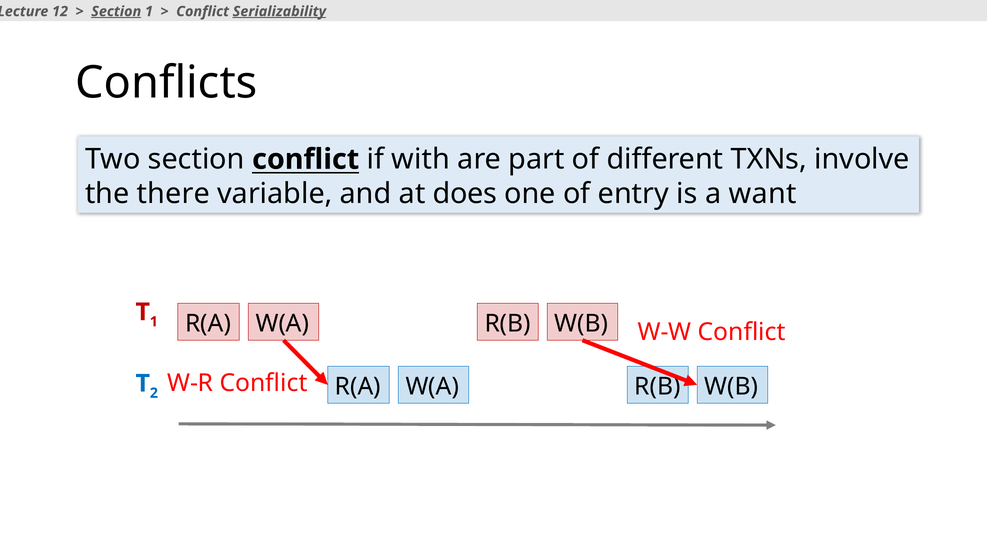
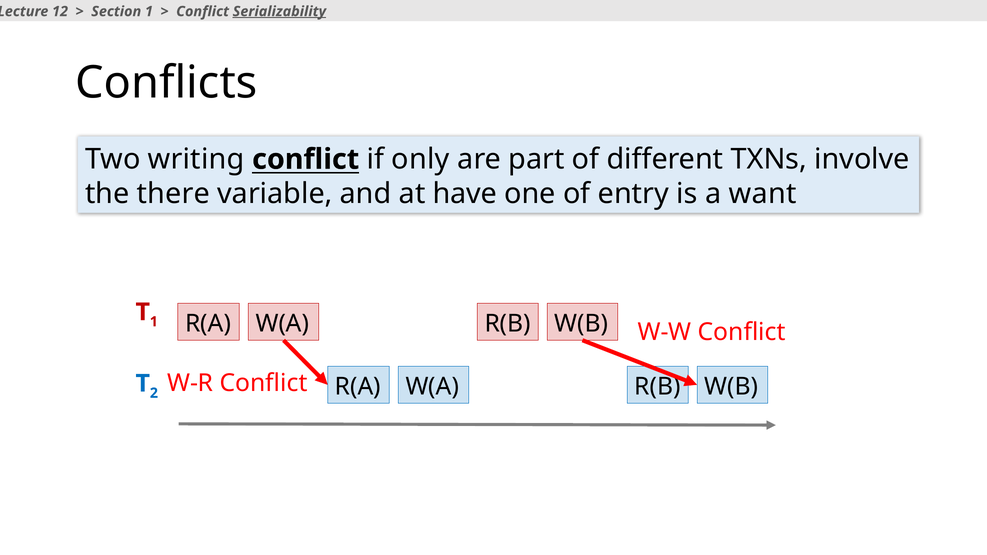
Section at (116, 11) underline: present -> none
Two section: section -> writing
with: with -> only
does: does -> have
